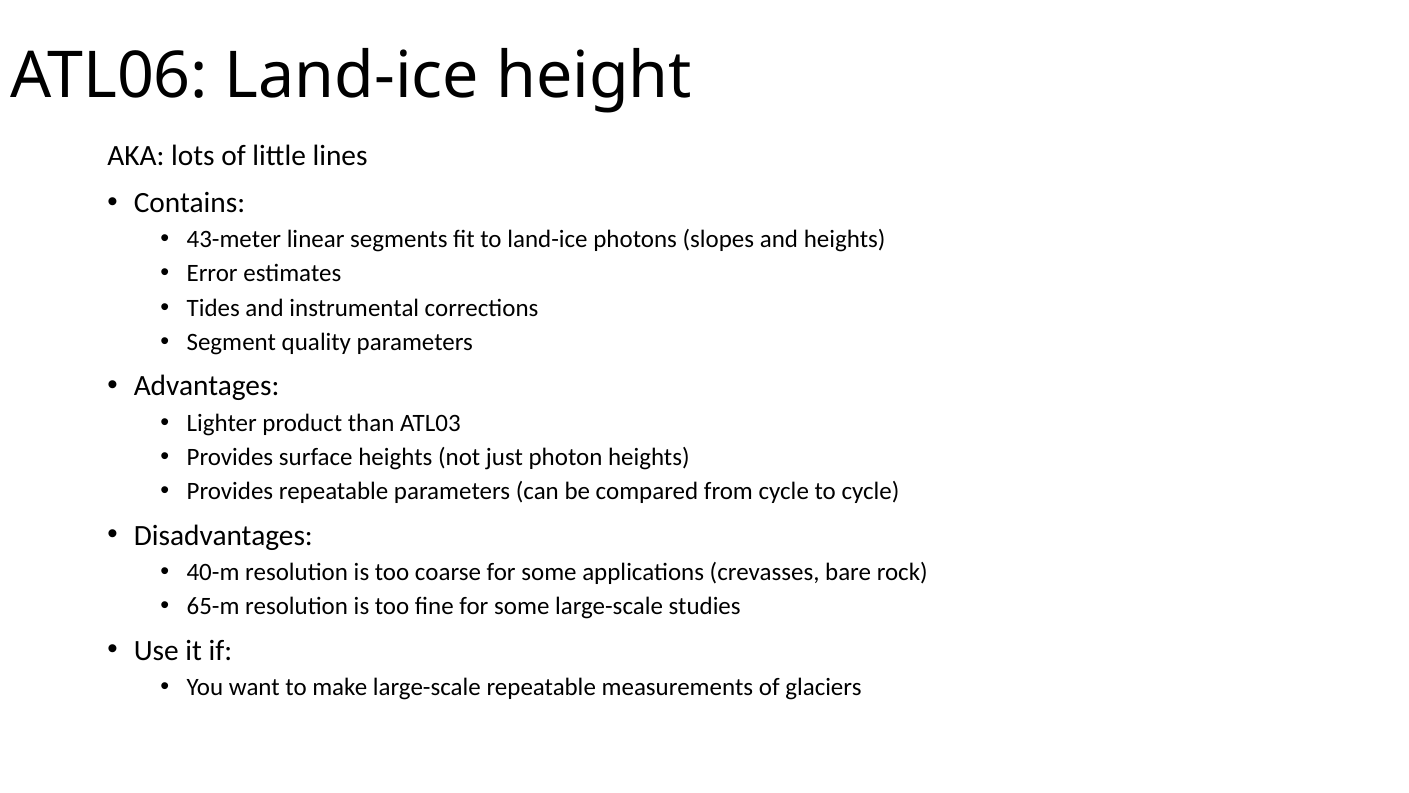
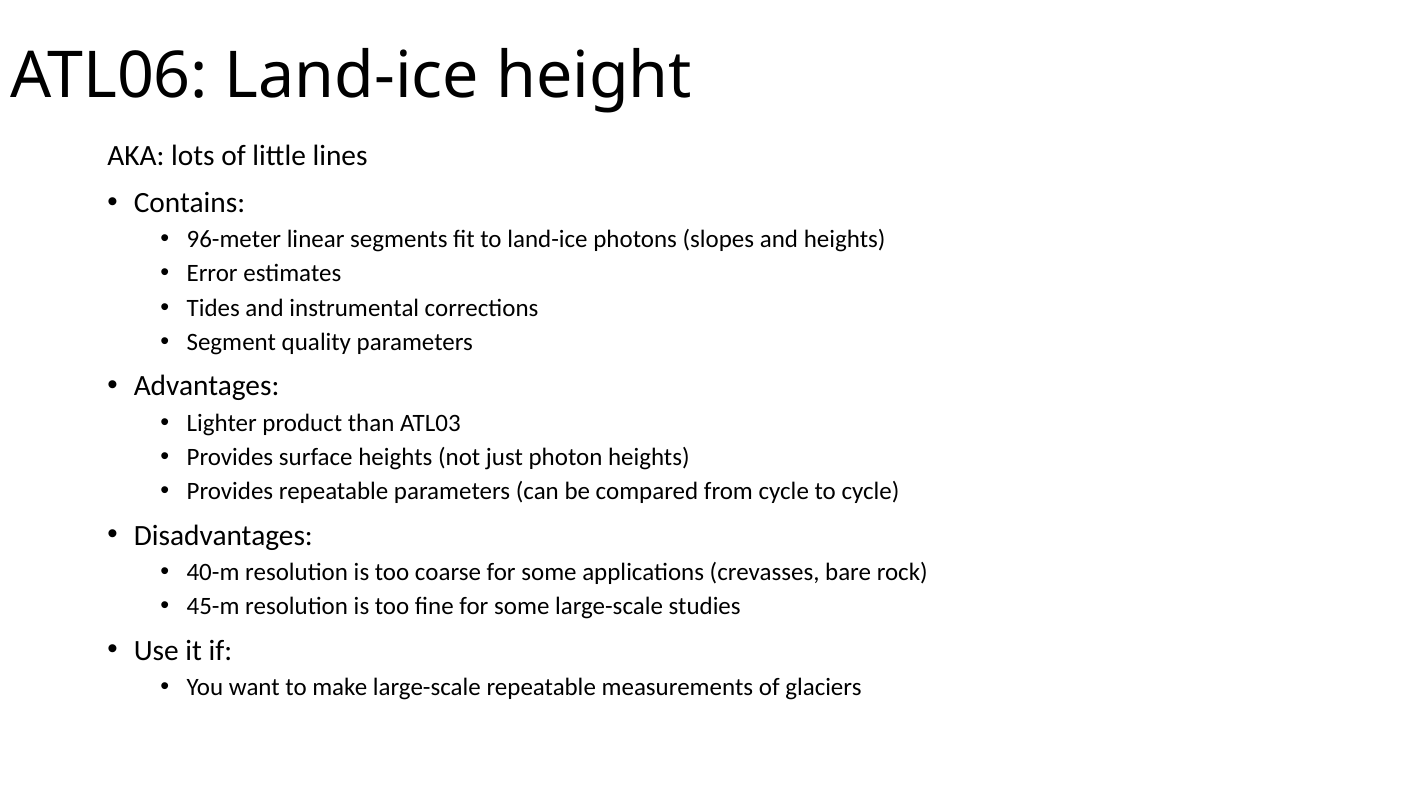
43-meter: 43-meter -> 96-meter
65-m: 65-m -> 45-m
